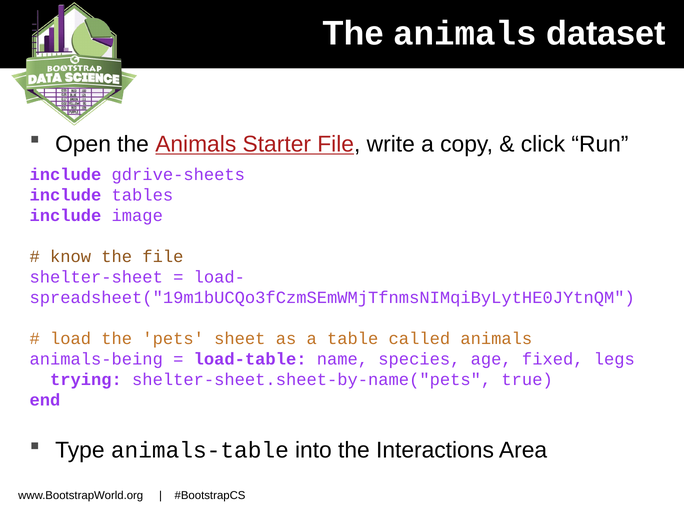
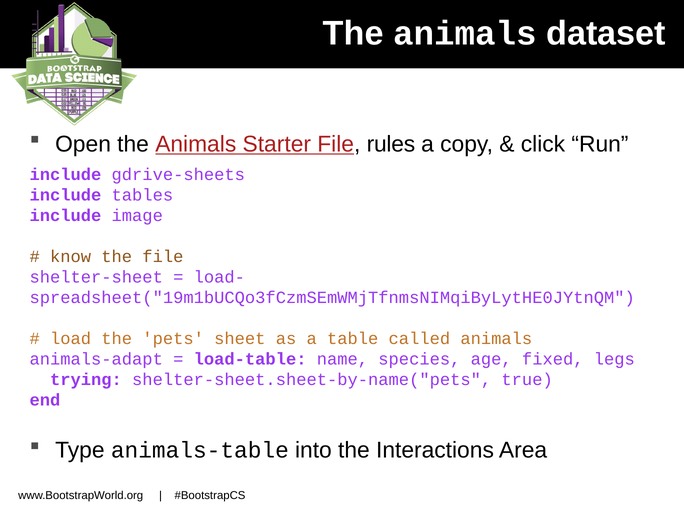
write: write -> rules
animals-being: animals-being -> animals-adapt
